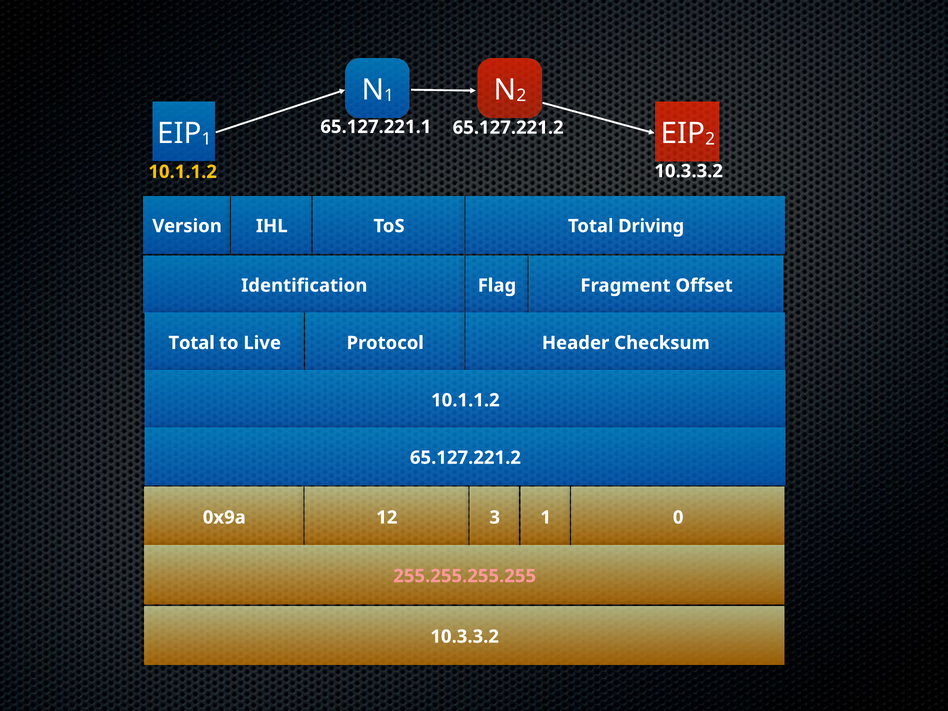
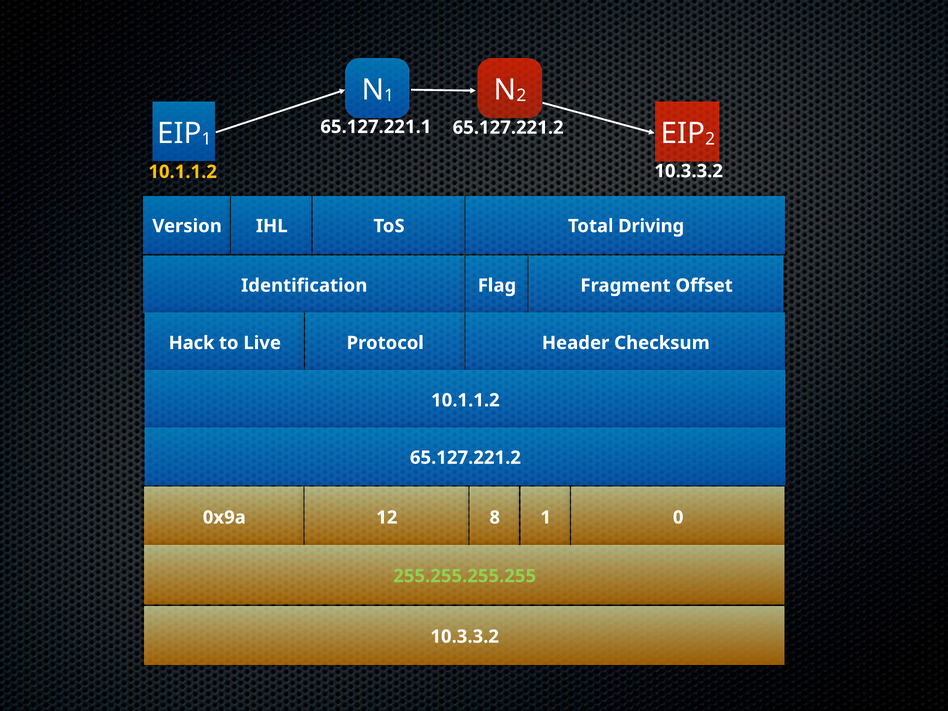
Total at (192, 343): Total -> Hack
3: 3 -> 8
255.255.255.255 colour: pink -> light green
